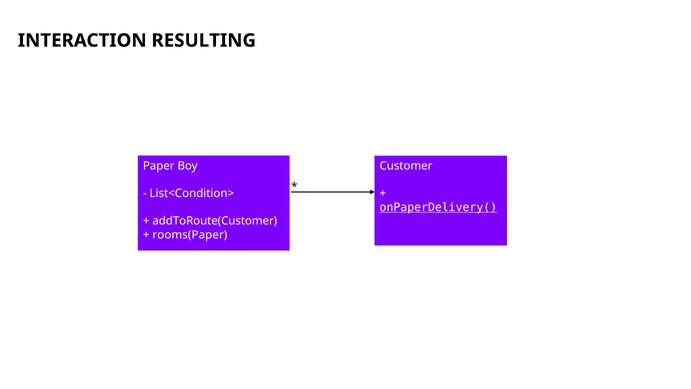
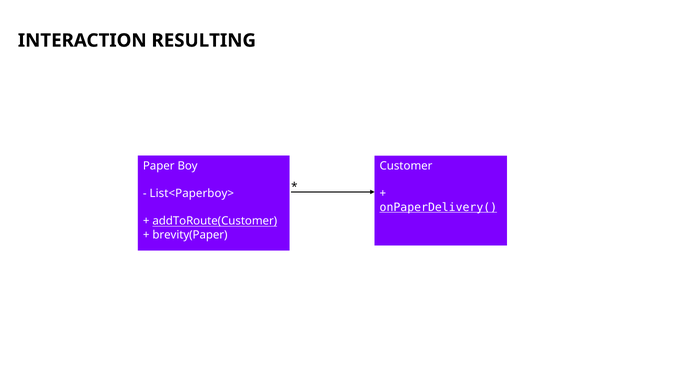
List<Condition>: List<Condition> -> List<Paperboy>
addToRoute(Customer underline: none -> present
rooms(Paper: rooms(Paper -> brevity(Paper
